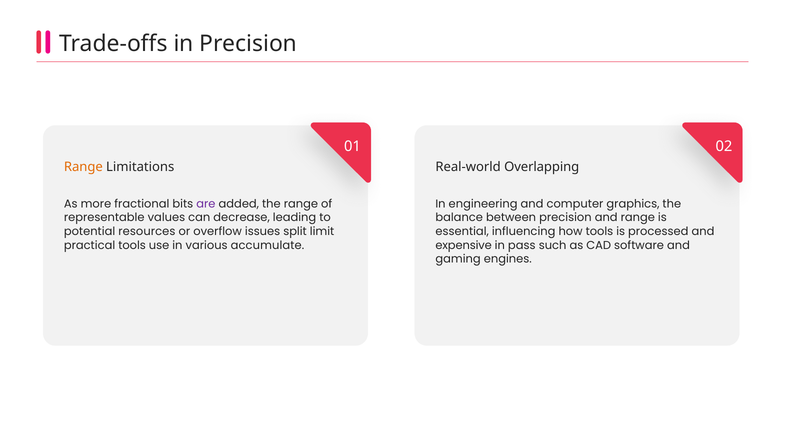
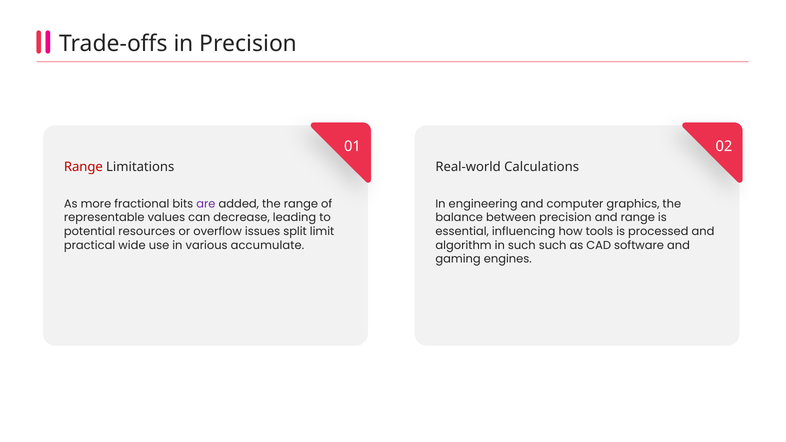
Range at (83, 167) colour: orange -> red
Overlapping: Overlapping -> Calculations
practical tools: tools -> wide
expensive: expensive -> algorithm
in pass: pass -> such
